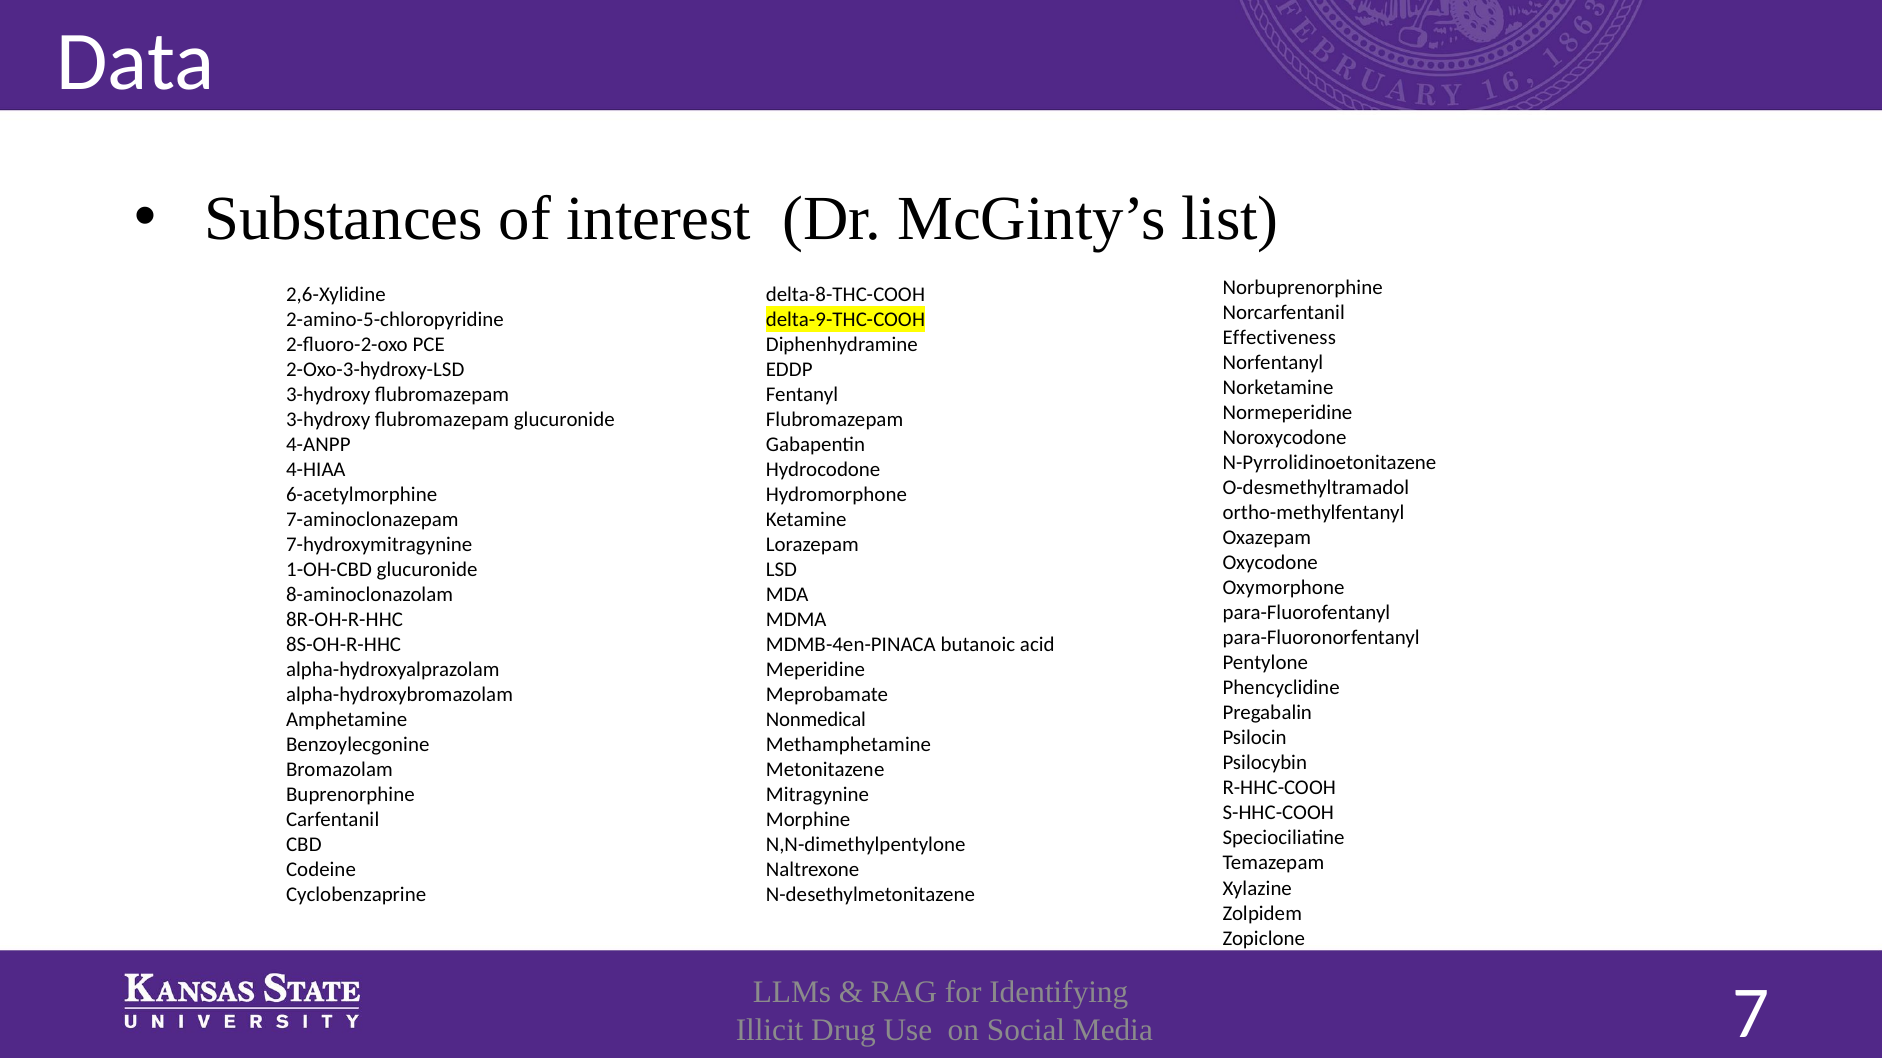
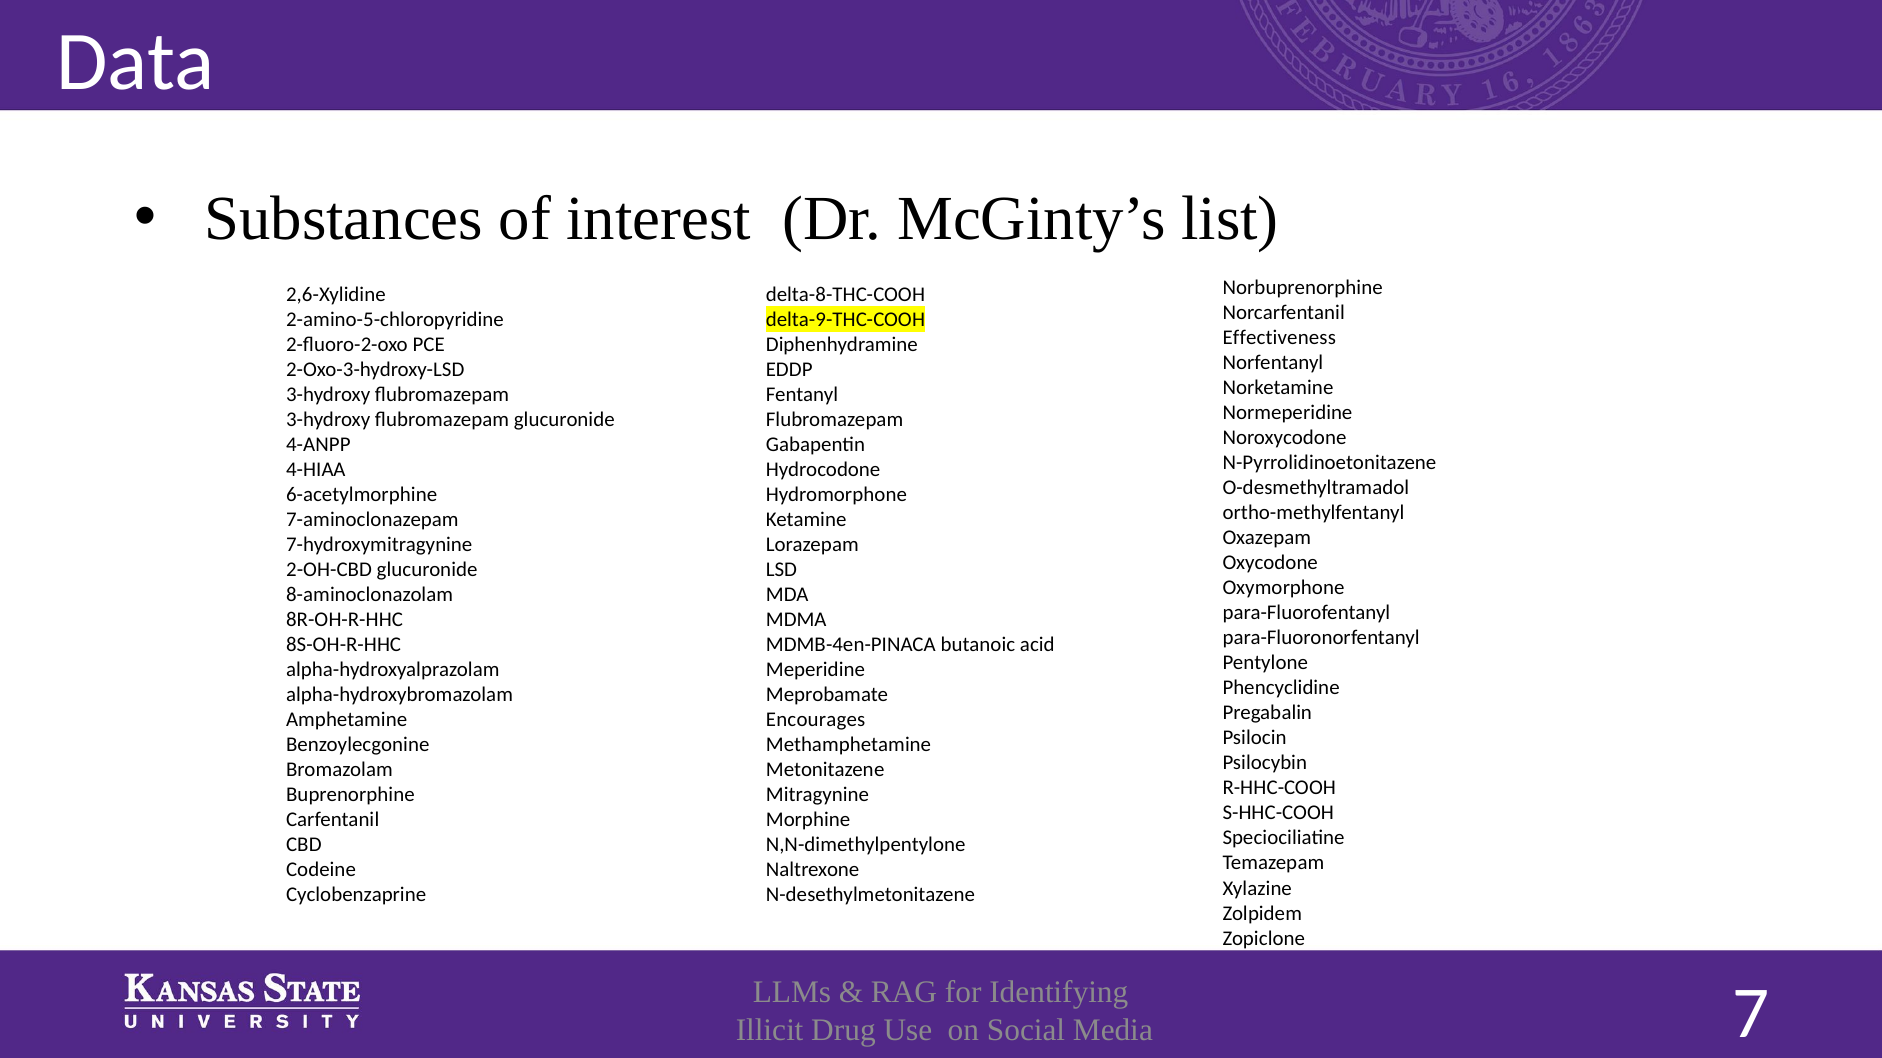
1-OH-CBD: 1-OH-CBD -> 2-OH-CBD
Nonmedical: Nonmedical -> Encourages
